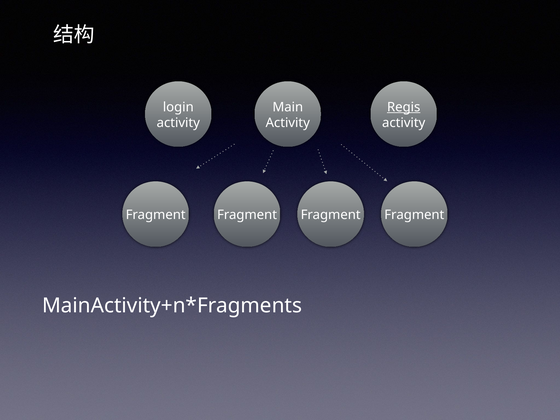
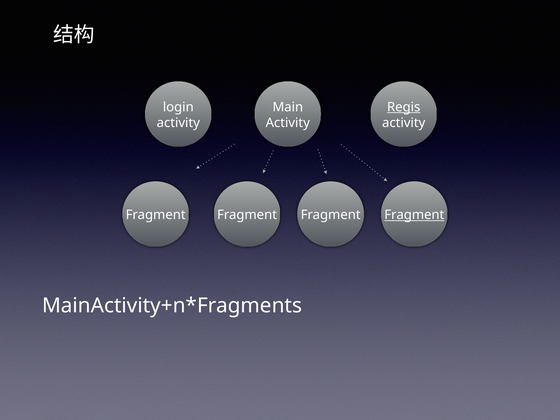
Fragment at (414, 215) underline: none -> present
